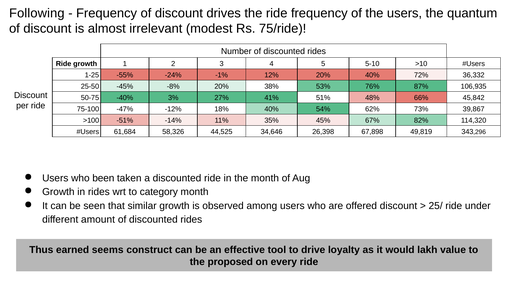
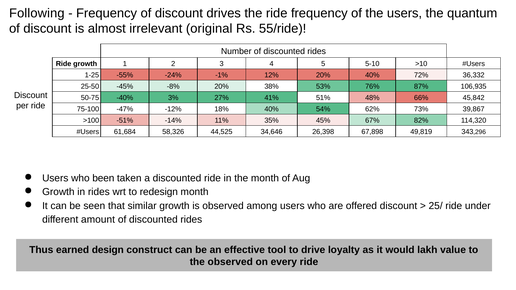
modest: modest -> original
75/ride: 75/ride -> 55/ride
category: category -> redesign
seems: seems -> design
the proposed: proposed -> observed
